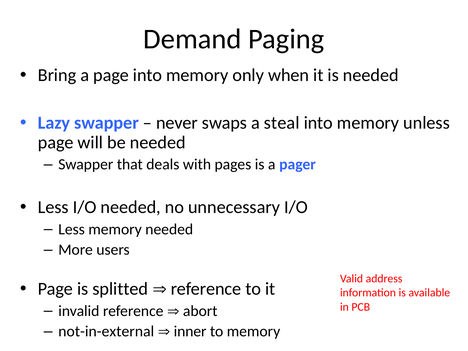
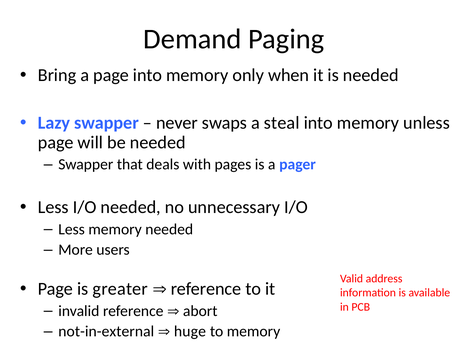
splitted: splitted -> greater
inner: inner -> huge
